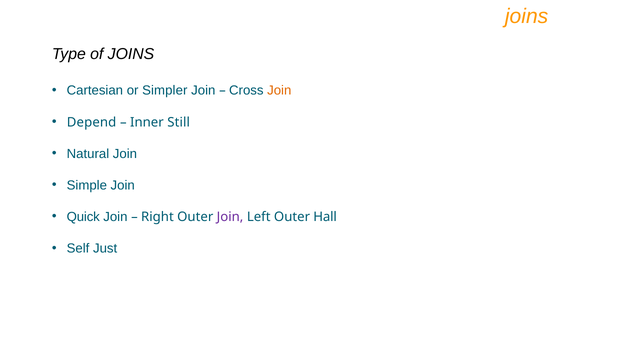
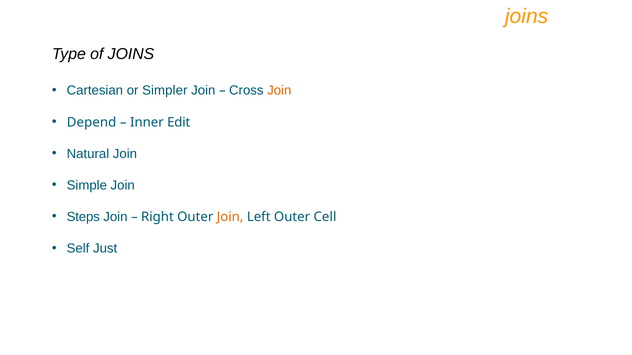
Still: Still -> Edit
Quick: Quick -> Steps
Join at (230, 217) colour: purple -> orange
Hall: Hall -> Cell
